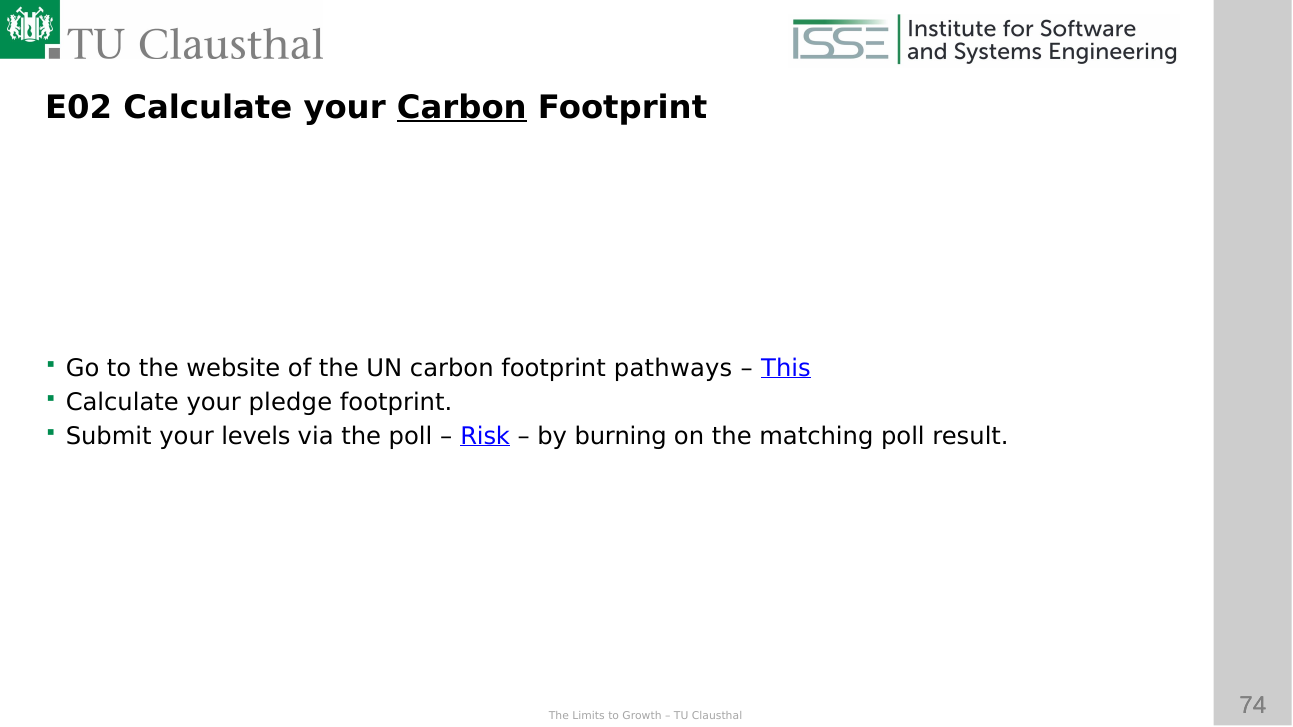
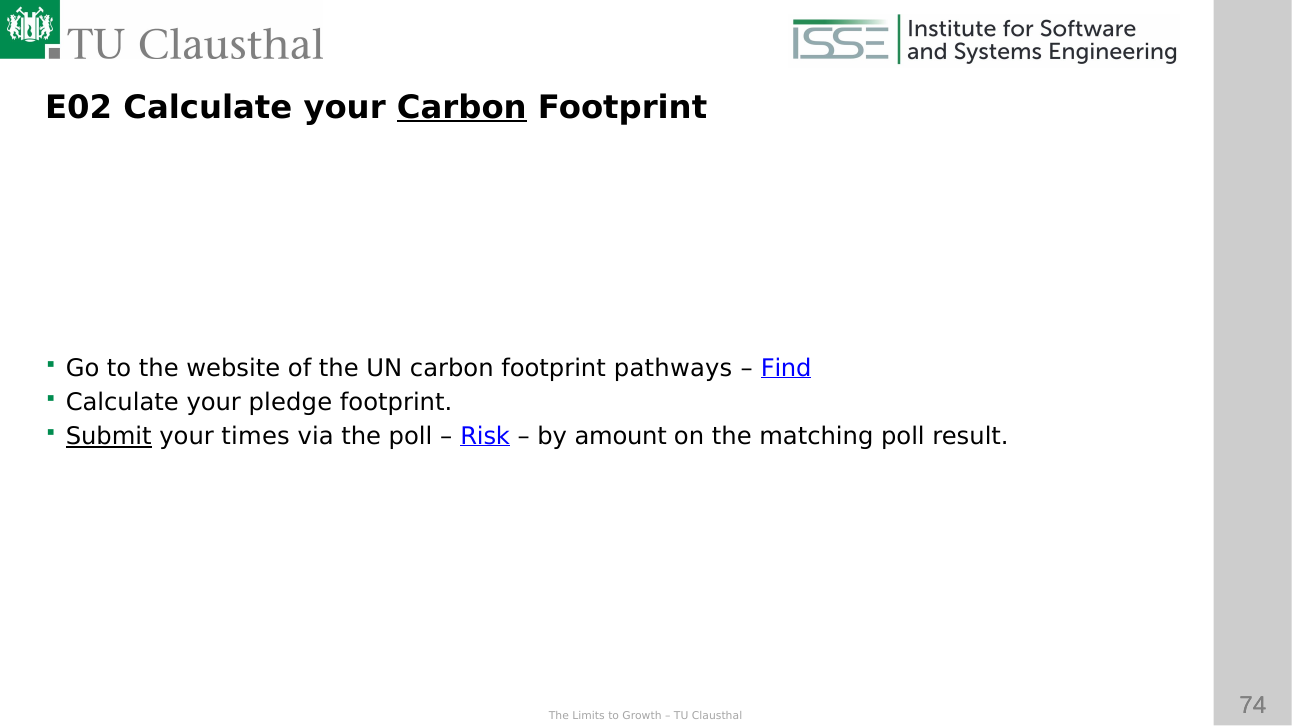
This: This -> Find
Submit underline: none -> present
levels: levels -> times
burning: burning -> amount
